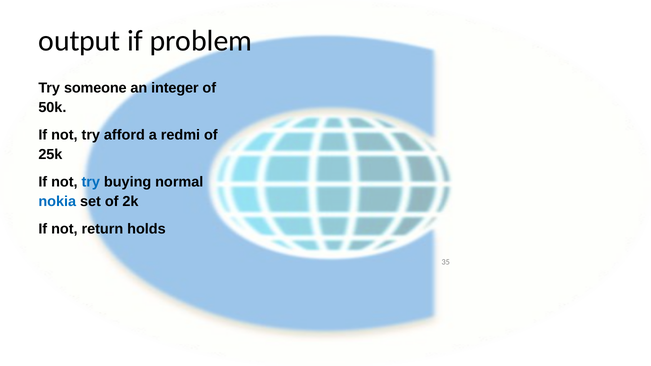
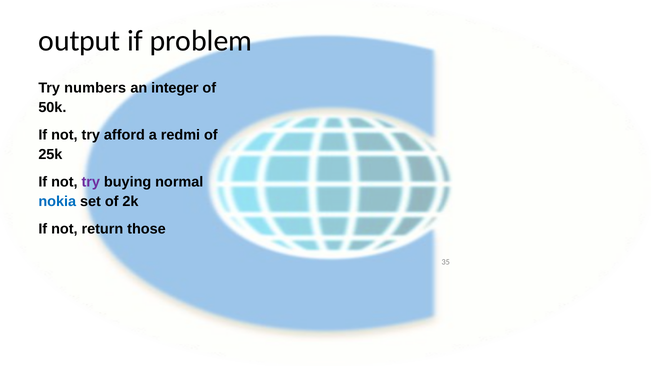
someone: someone -> numbers
try at (91, 182) colour: blue -> purple
holds: holds -> those
